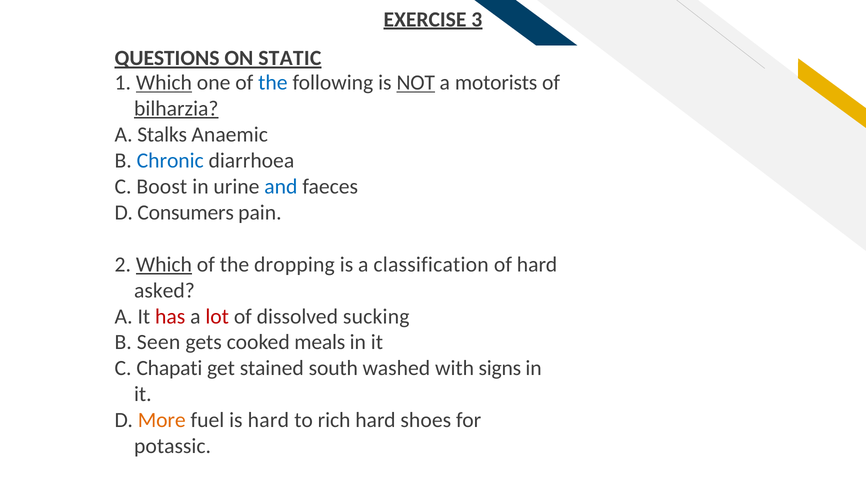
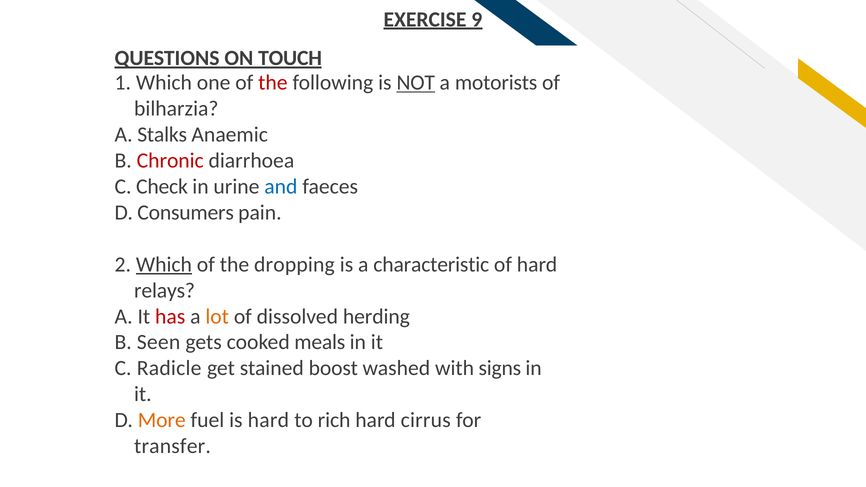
3: 3 -> 9
STATIC: STATIC -> TOUCH
Which at (164, 83) underline: present -> none
the at (273, 83) colour: blue -> red
bilharzia underline: present -> none
Chronic colour: blue -> red
Boost: Boost -> Check
classification: classification -> characteristic
asked: asked -> relays
lot colour: red -> orange
sucking: sucking -> herding
Chapati: Chapati -> Radicle
south: south -> boost
shoes: shoes -> cirrus
potassic: potassic -> transfer
